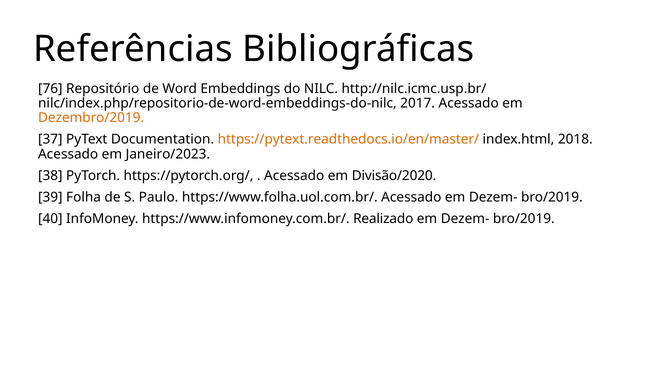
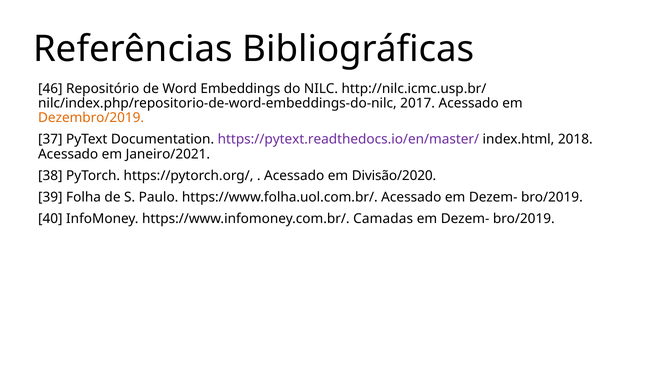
76: 76 -> 46
https://pytext.readthedocs.io/en/master/ colour: orange -> purple
Janeiro/2023: Janeiro/2023 -> Janeiro/2021
Realizado: Realizado -> Camadas
